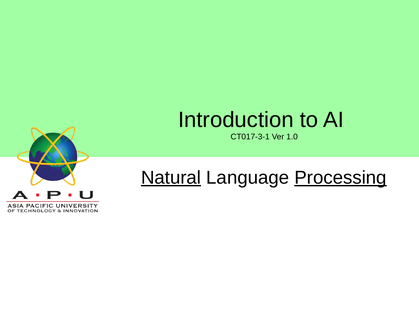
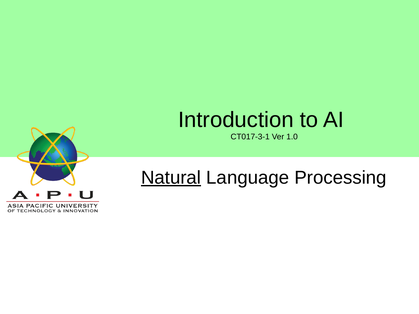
Processing underline: present -> none
